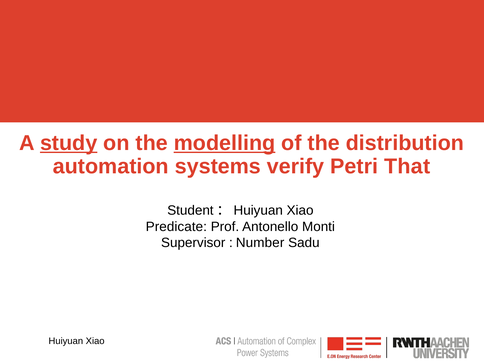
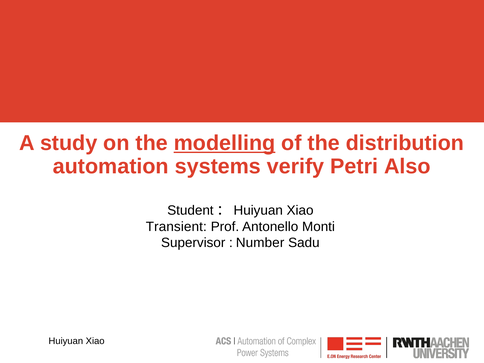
study underline: present -> none
That: That -> Also
Predicate: Predicate -> Transient
